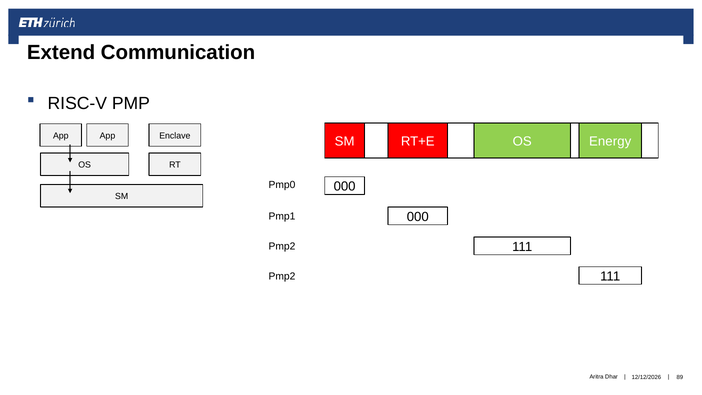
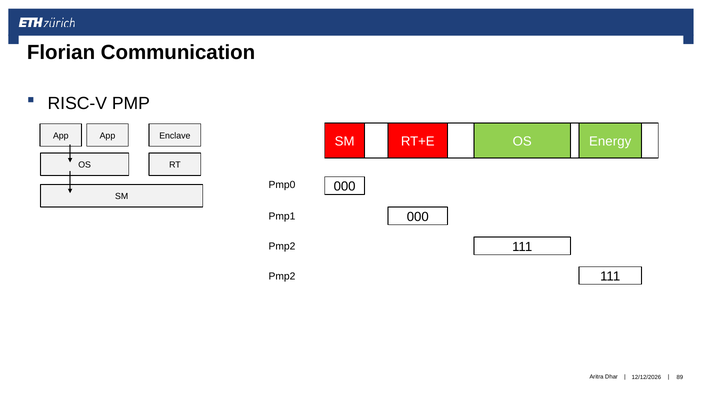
Extend: Extend -> Florian
